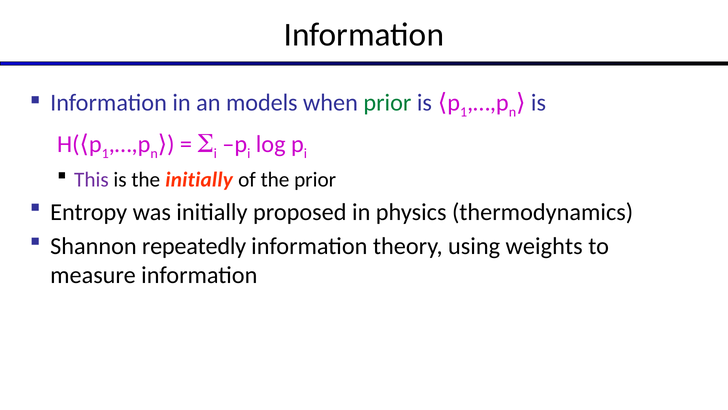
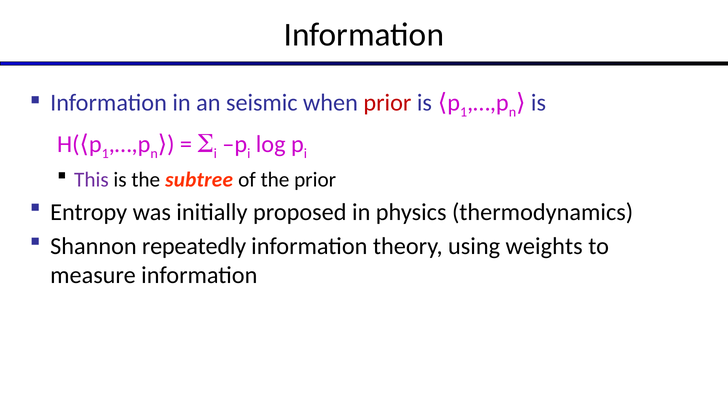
models: models -> seismic
prior at (387, 102) colour: green -> red
the initially: initially -> subtree
